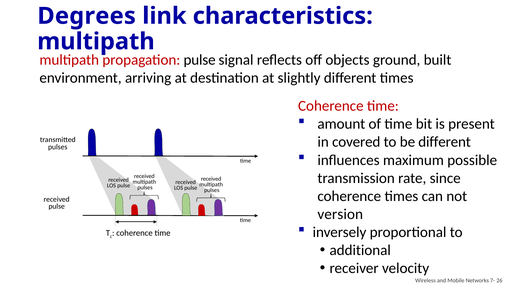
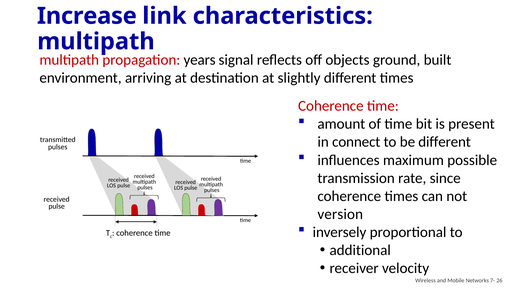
Degrees: Degrees -> Increase
propagation pulse: pulse -> years
covered: covered -> connect
